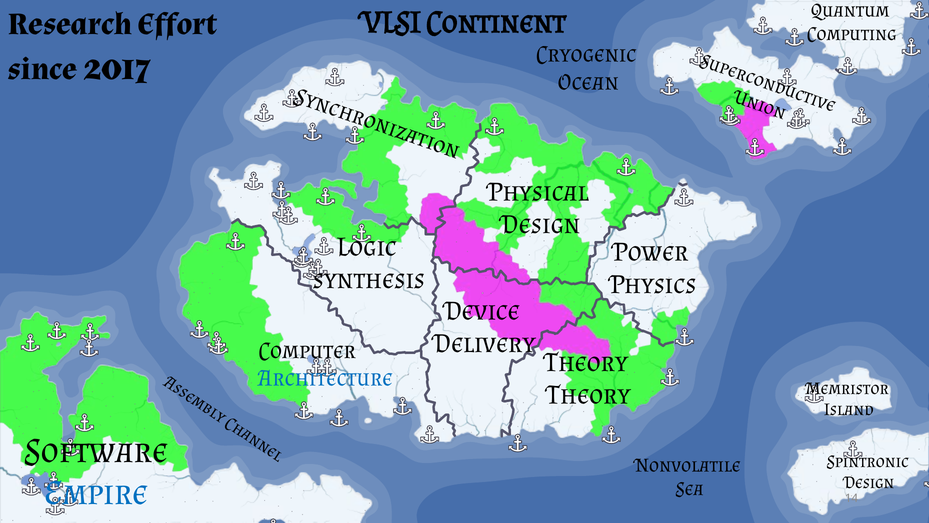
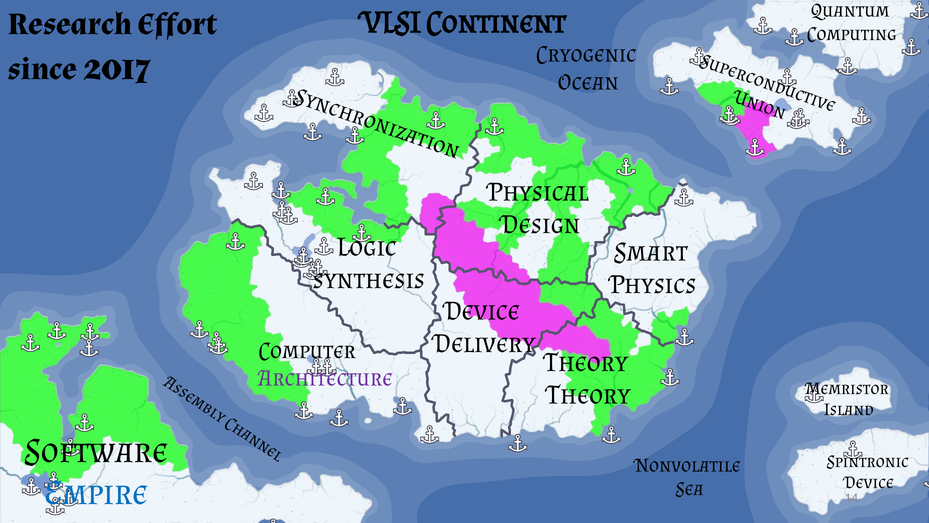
Power: Power -> Smart
Architecture colour: blue -> purple
Design at (869, 482): Design -> Device
